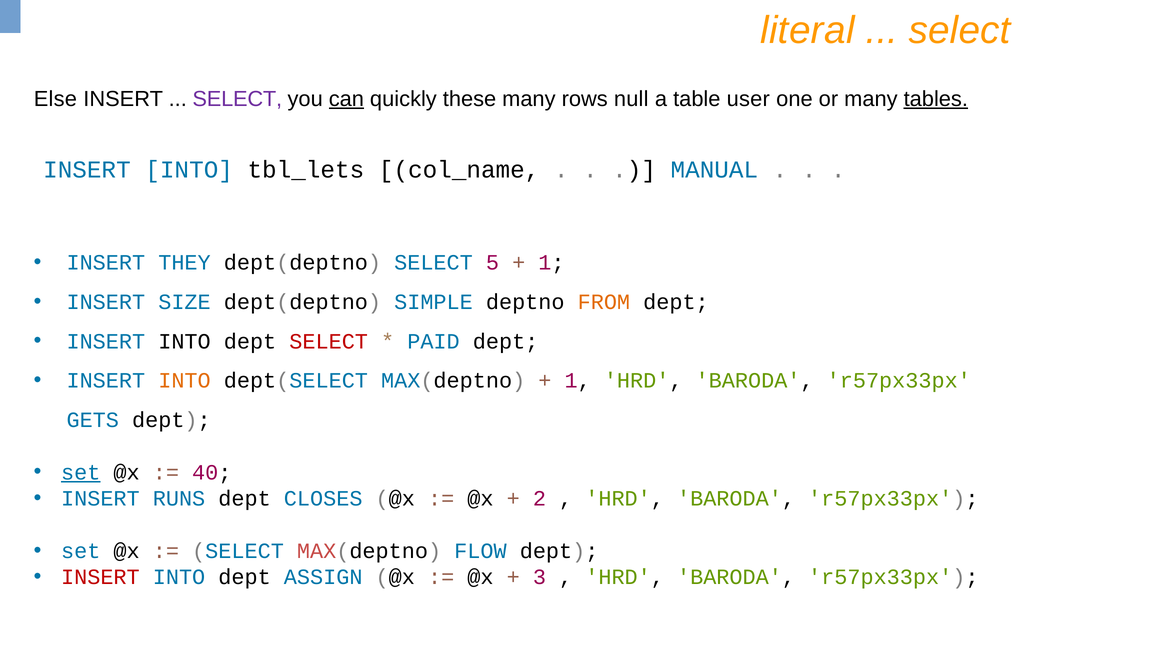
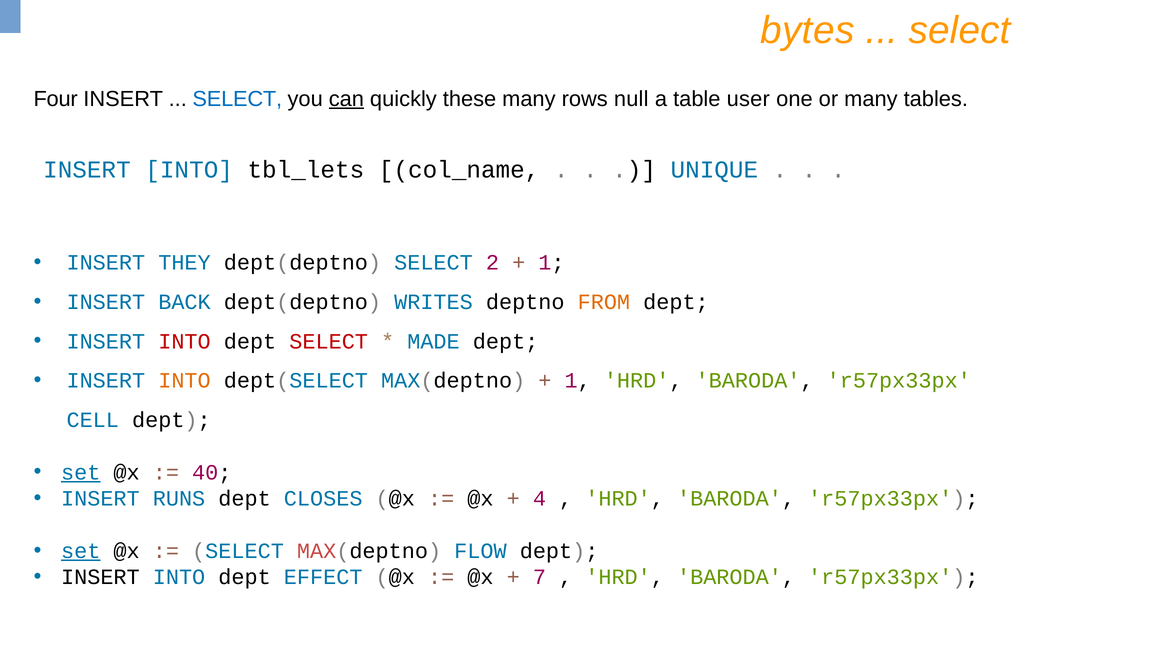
literal: literal -> bytes
Else: Else -> Four
SELECT at (237, 99) colour: purple -> blue
tables underline: present -> none
MANUAL: MANUAL -> UNIQUE
5: 5 -> 2
SIZE: SIZE -> BACK
SIMPLE: SIMPLE -> WRITES
INTO at (184, 342) colour: black -> red
PAID: PAID -> MADE
GETS: GETS -> CELL
2: 2 -> 4
set at (81, 551) underline: none -> present
INSERT at (100, 577) colour: red -> black
ASSIGN: ASSIGN -> EFFECT
3: 3 -> 7
